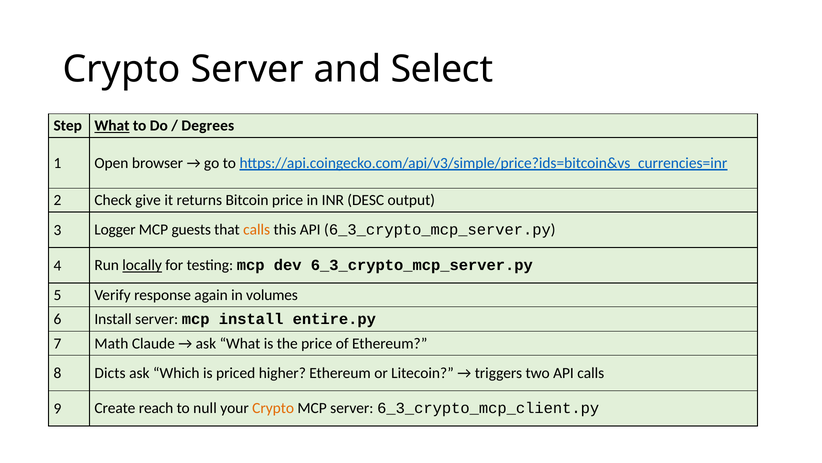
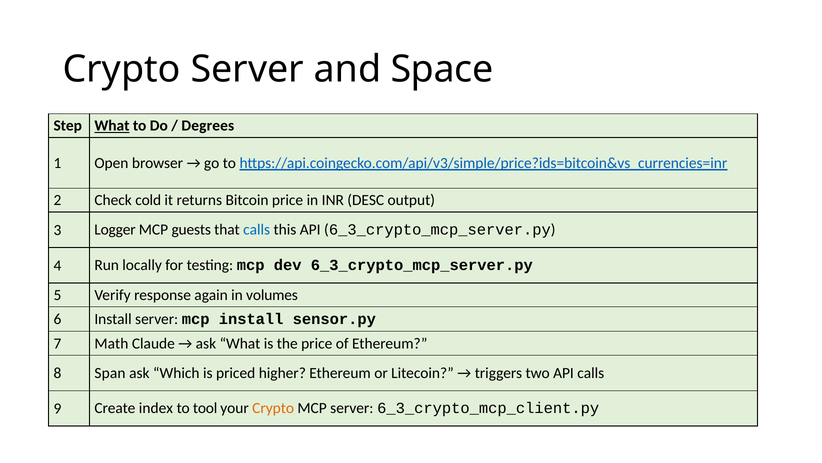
Select: Select -> Space
give: give -> cold
calls at (257, 229) colour: orange -> blue
locally underline: present -> none
entire.py: entire.py -> sensor.py
Dicts: Dicts -> Span
reach: reach -> index
null: null -> tool
